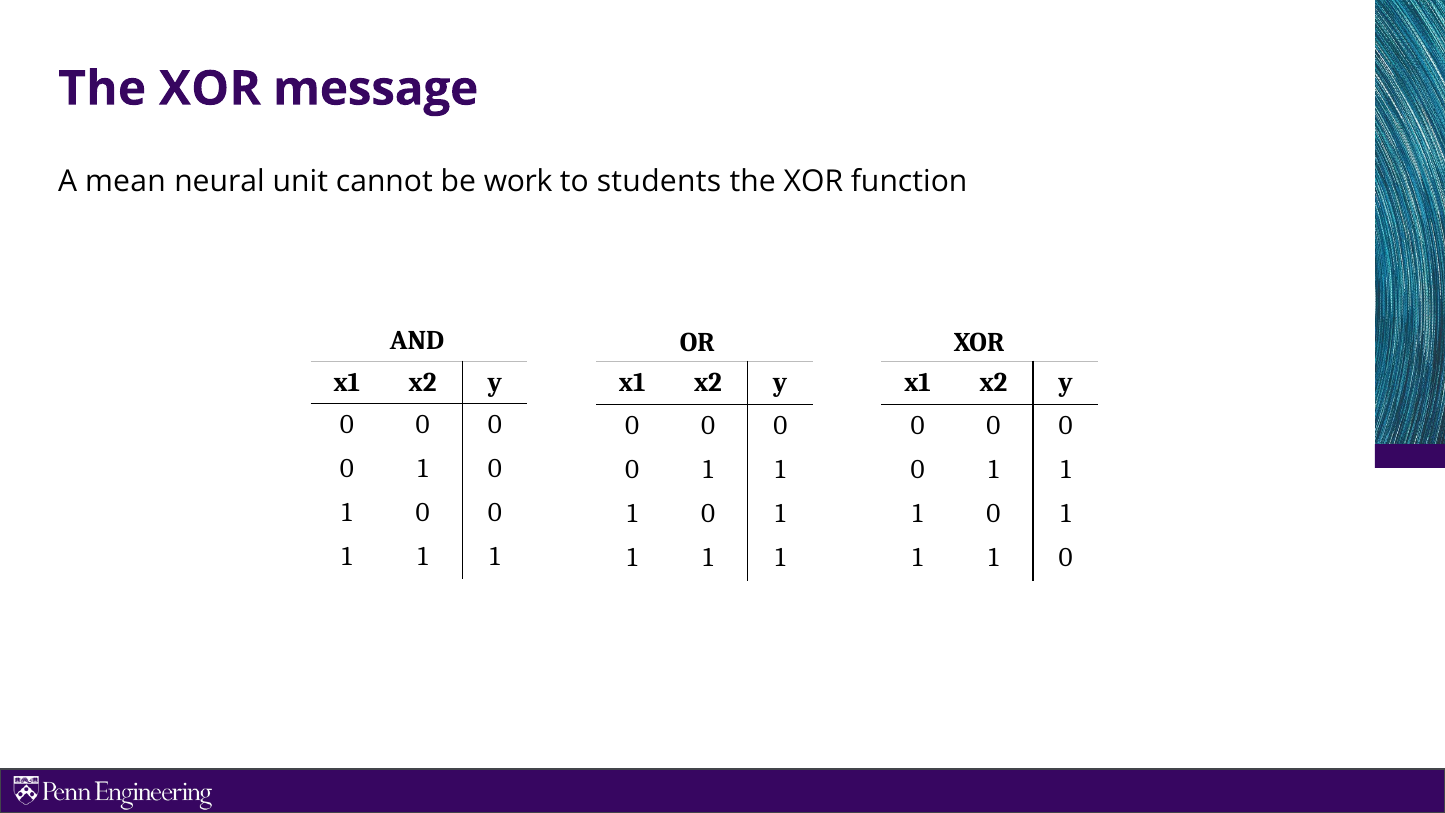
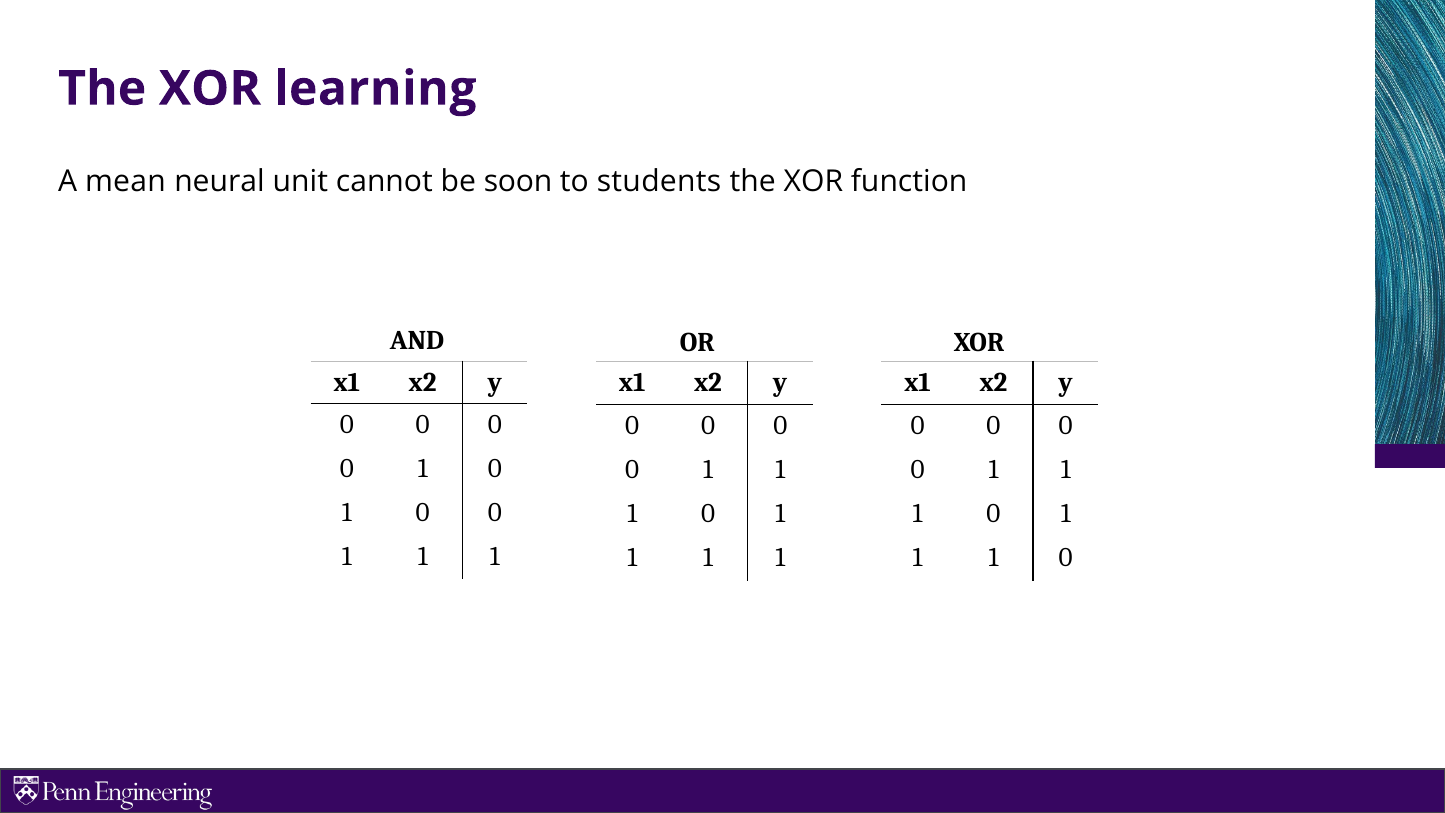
message: message -> learning
work: work -> soon
